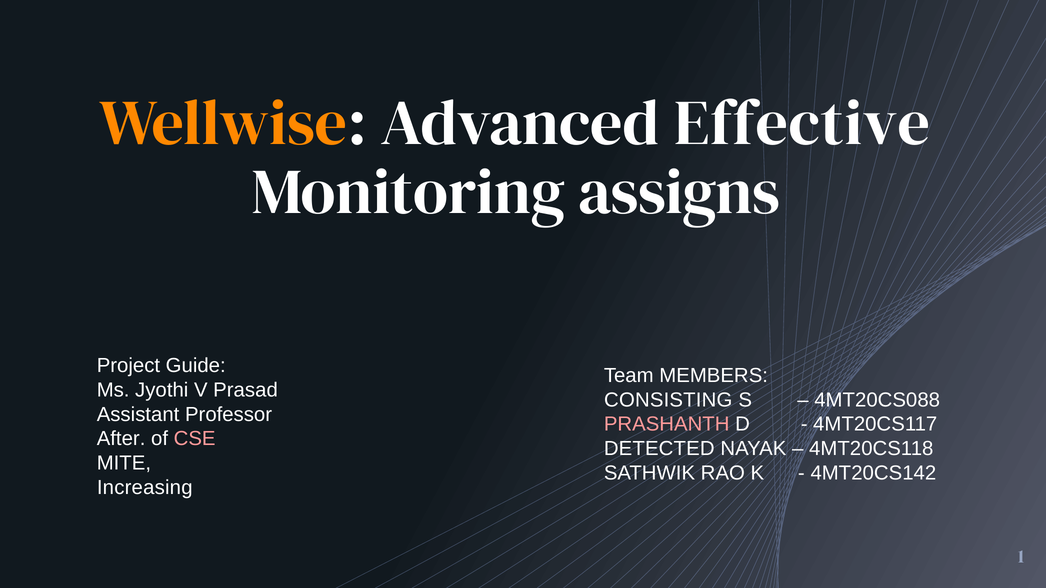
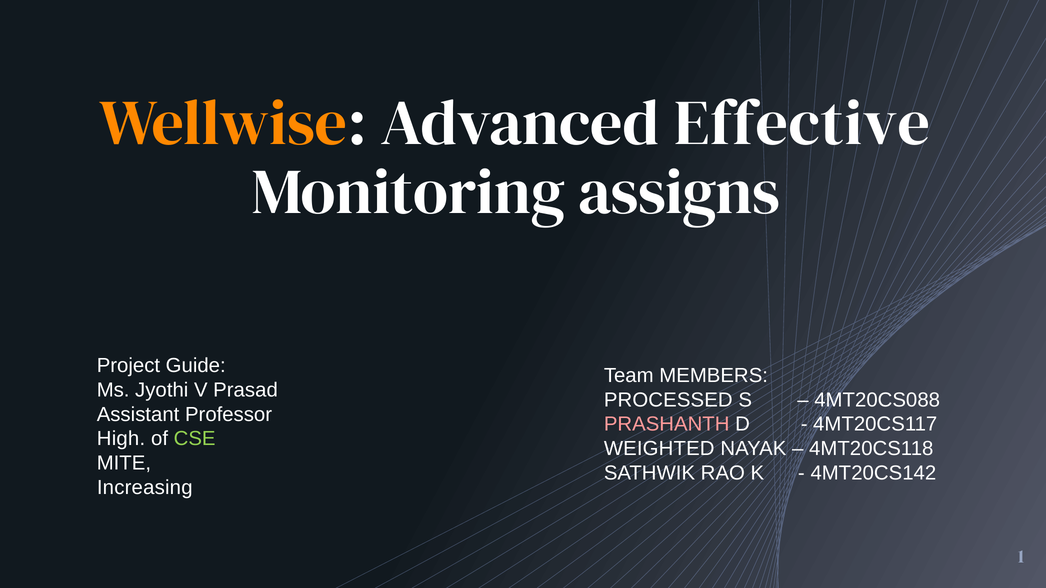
CONSISTING: CONSISTING -> PROCESSED
After: After -> High
CSE colour: pink -> light green
DETECTED: DETECTED -> WEIGHTED
